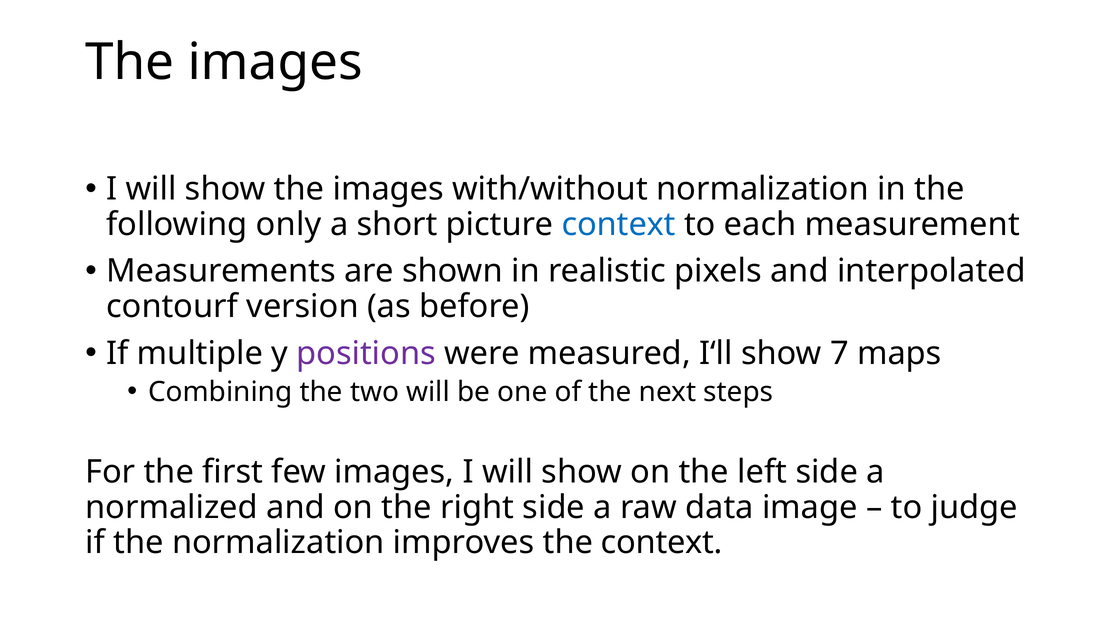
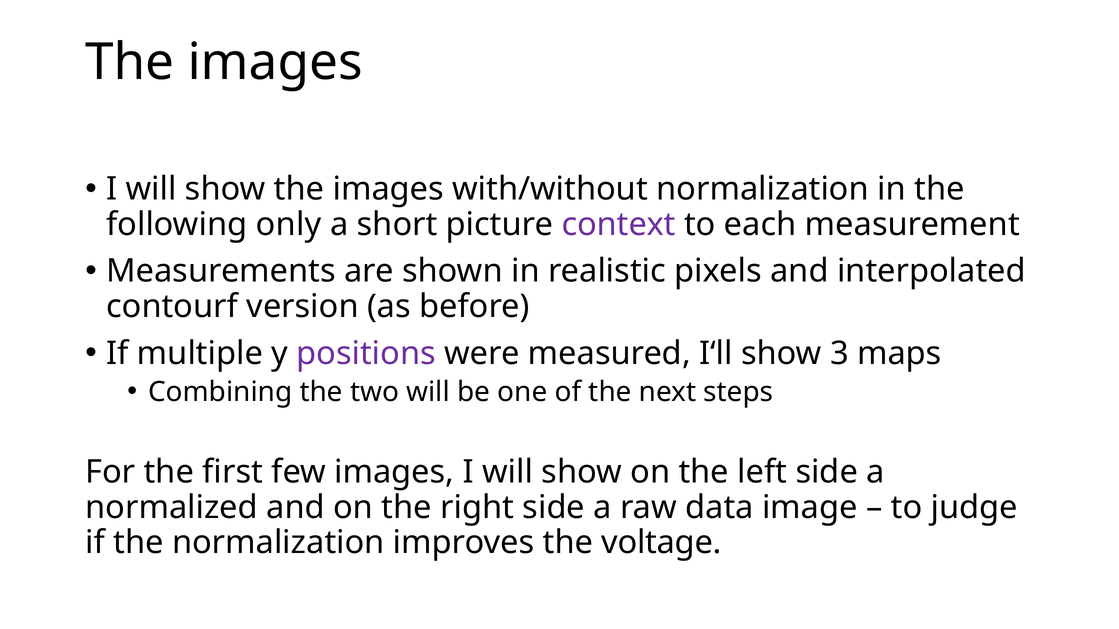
context at (619, 224) colour: blue -> purple
7: 7 -> 3
the context: context -> voltage
